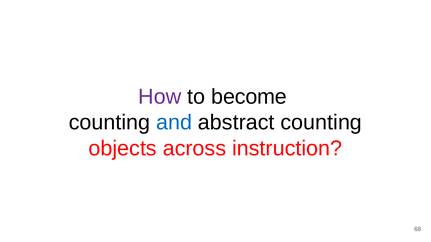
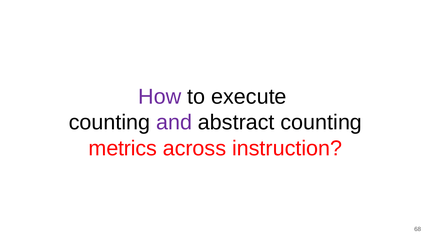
become: become -> execute
and colour: blue -> purple
objects: objects -> metrics
